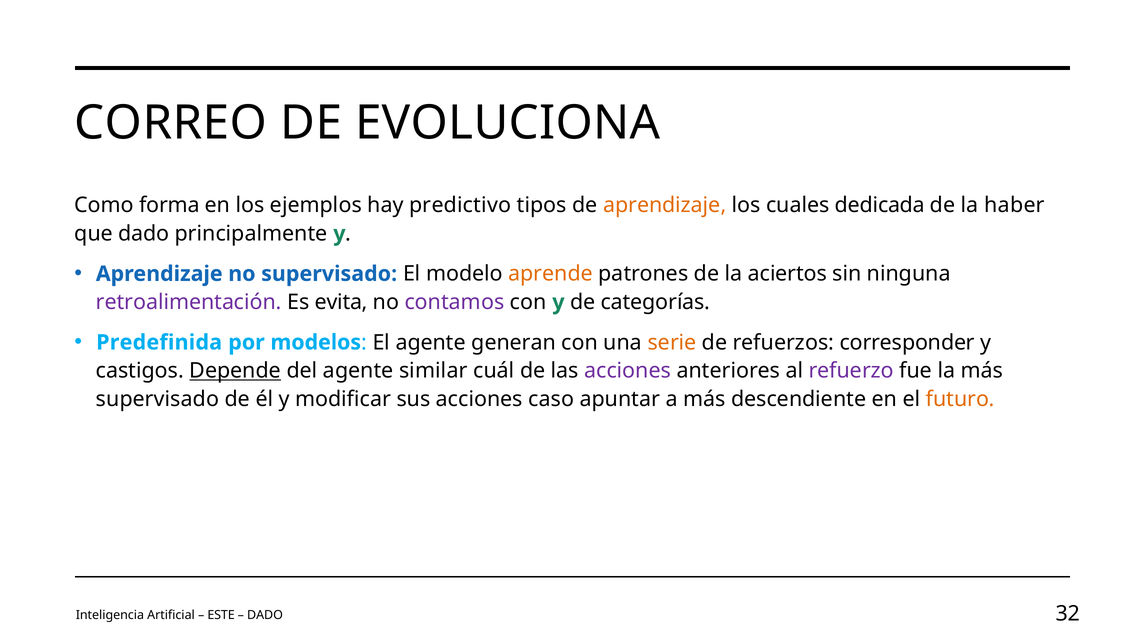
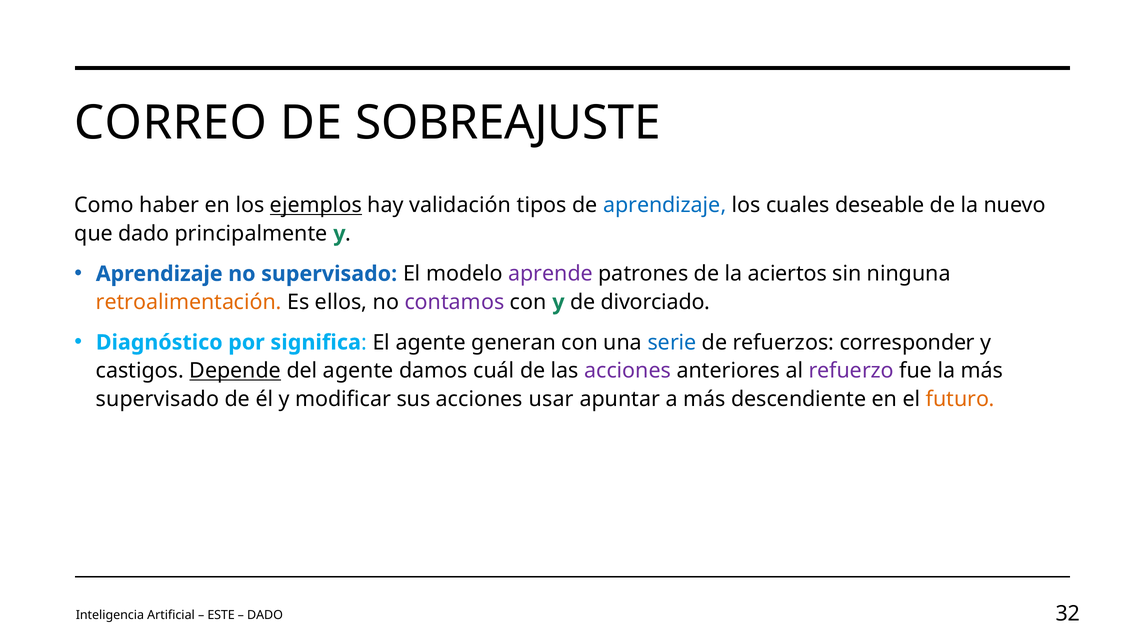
EVOLUCIONA: EVOLUCIONA -> SOBREAJUSTE
forma: forma -> haber
ejemplos underline: none -> present
predictivo: predictivo -> validación
aprendizaje at (665, 205) colour: orange -> blue
dedicada: dedicada -> deseable
haber: haber -> nuevo
aprende colour: orange -> purple
retroalimentación colour: purple -> orange
evita: evita -> ellos
categorías: categorías -> divorciado
Predefinida: Predefinida -> Diagnóstico
modelos: modelos -> significa
serie colour: orange -> blue
similar: similar -> damos
caso: caso -> usar
